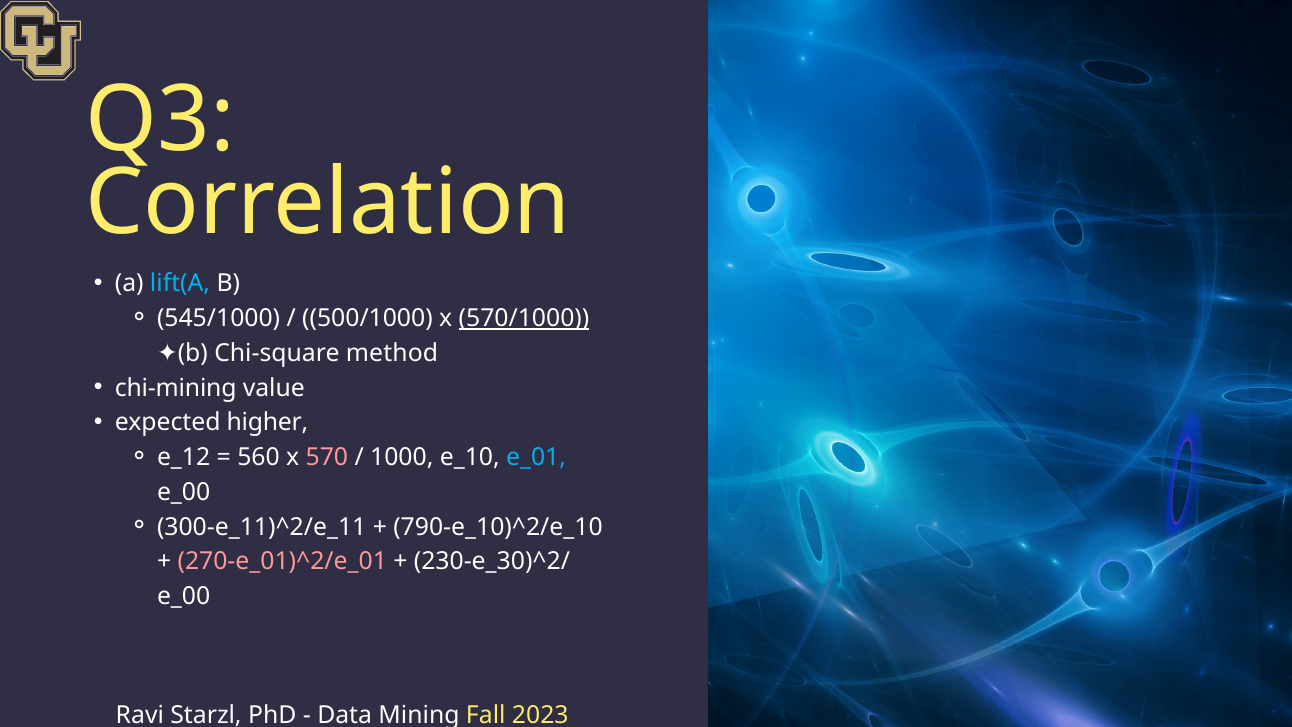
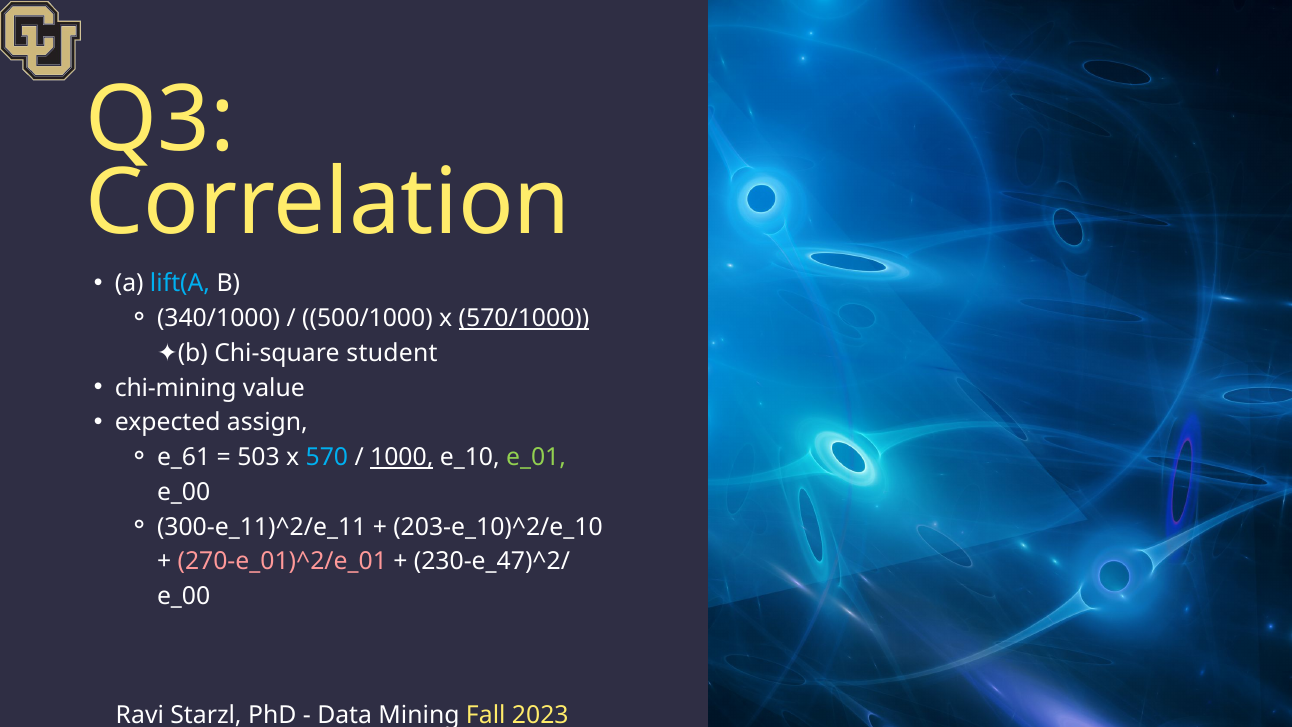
545/1000: 545/1000 -> 340/1000
method: method -> student
higher: higher -> assign
e_12: e_12 -> e_61
560: 560 -> 503
570 colour: pink -> light blue
1000 underline: none -> present
e_01 colour: light blue -> light green
790-e_10)^2/e_10: 790-e_10)^2/e_10 -> 203-e_10)^2/e_10
230-e_30)^2/: 230-e_30)^2/ -> 230-e_47)^2/
